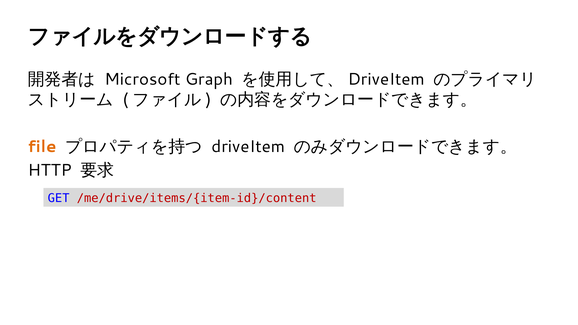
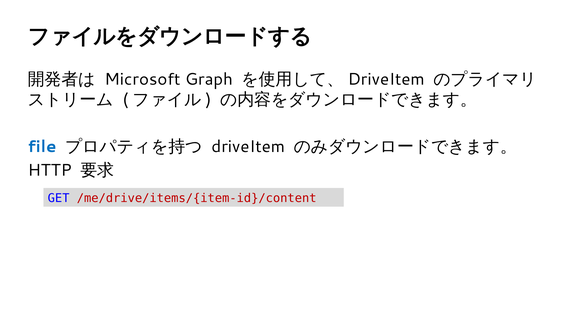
file colour: orange -> blue
